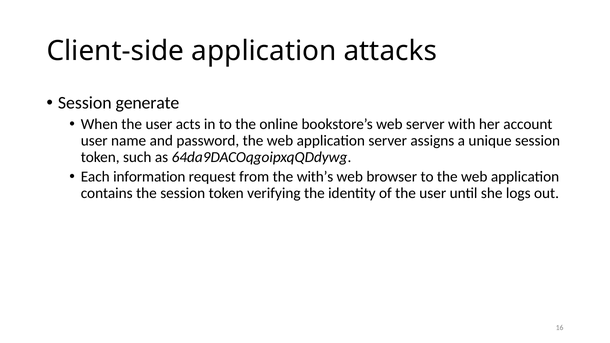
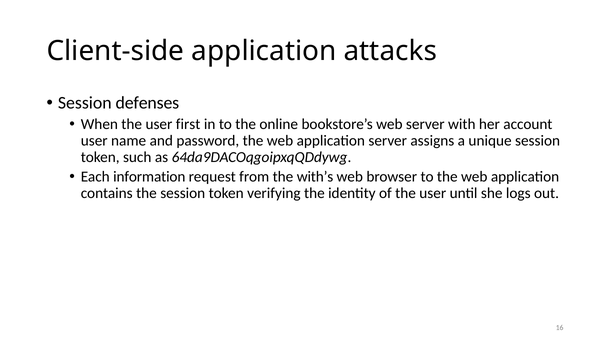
generate: generate -> defenses
acts: acts -> first
